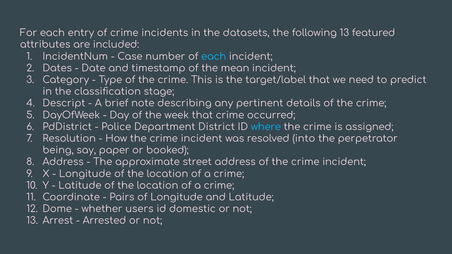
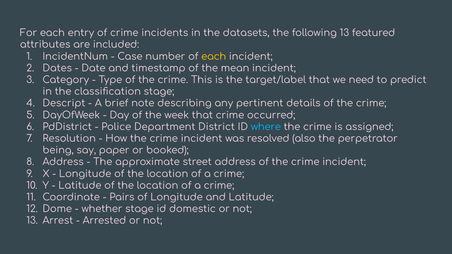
each at (214, 57) colour: light blue -> yellow
into: into -> also
whether users: users -> stage
